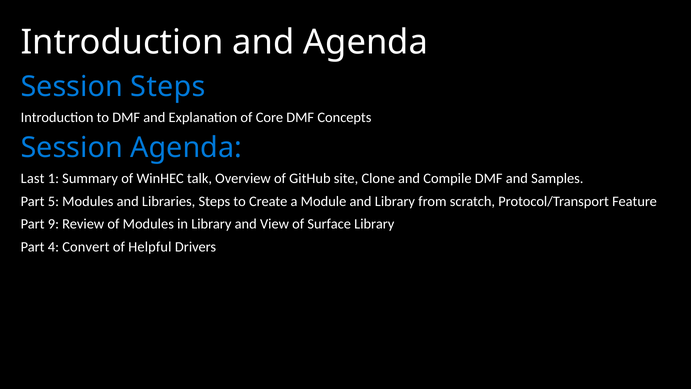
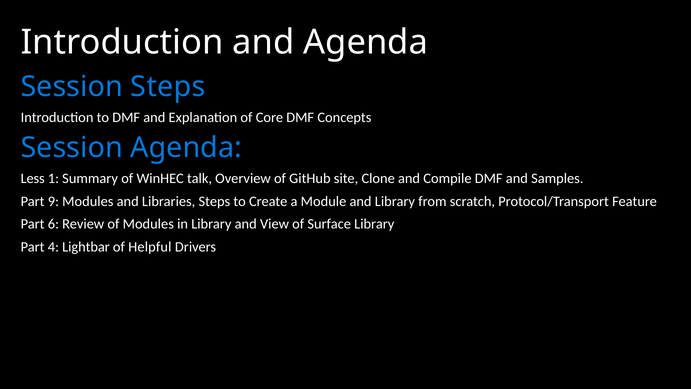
Last: Last -> Less
5: 5 -> 9
9: 9 -> 6
Convert: Convert -> Lightbar
